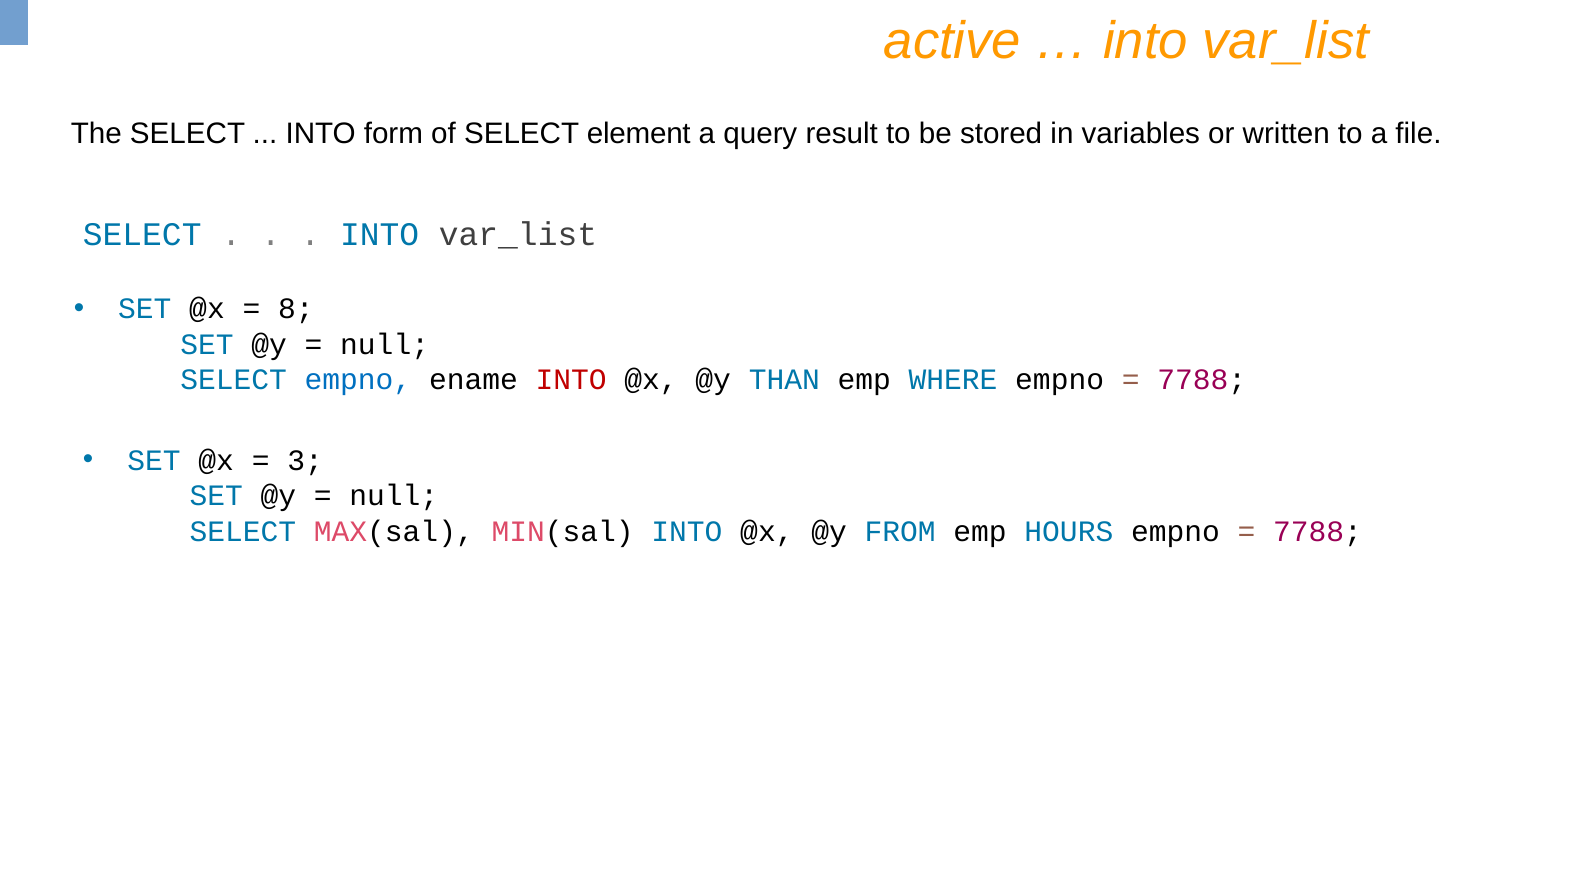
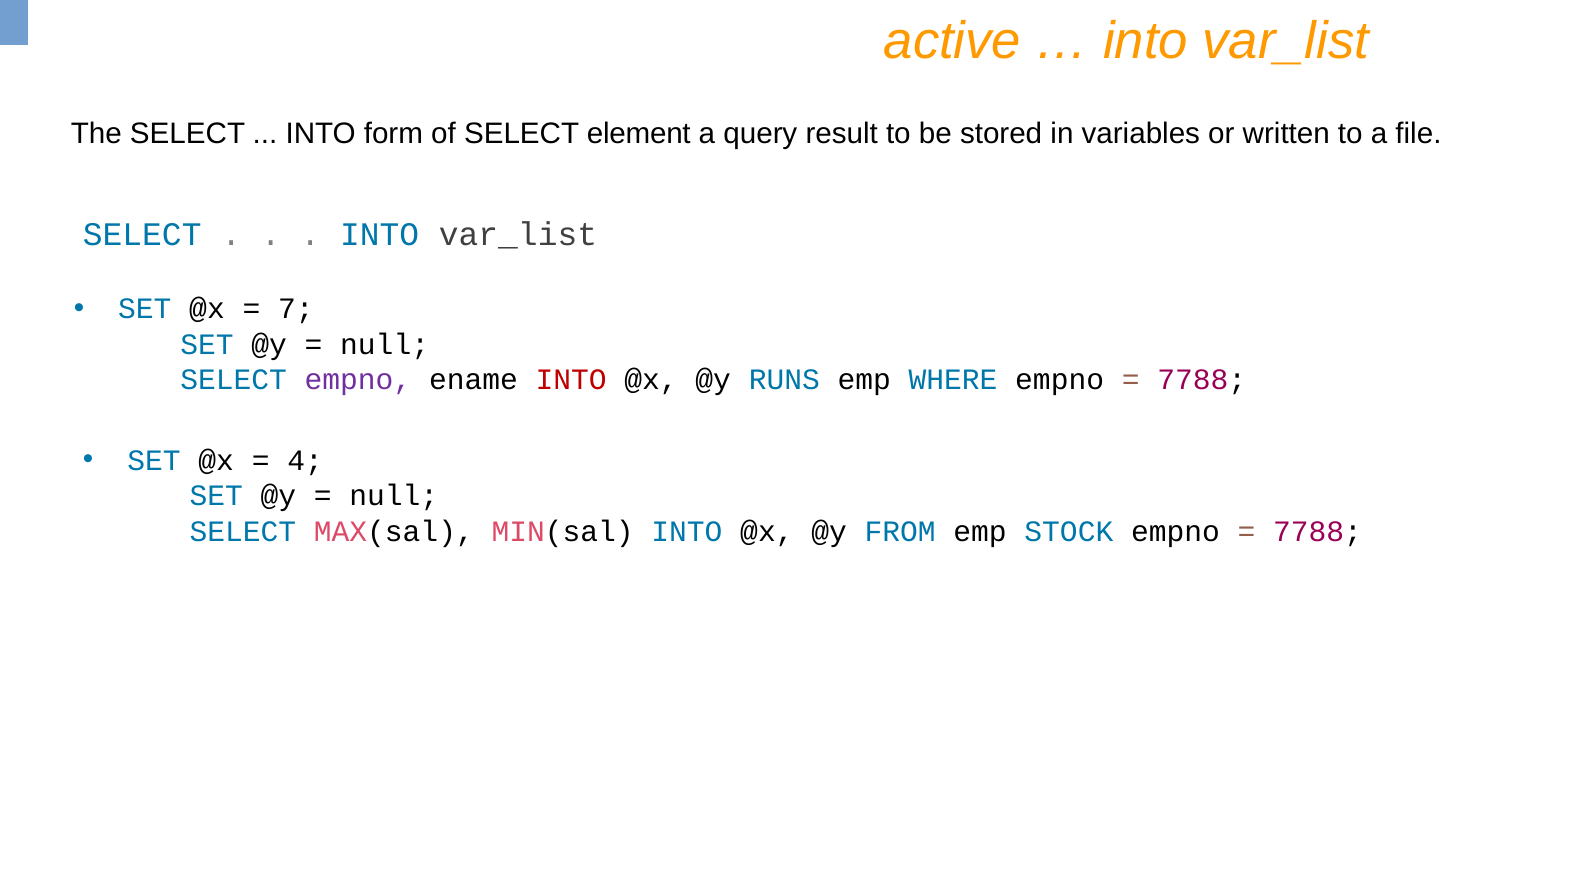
8: 8 -> 7
empno at (358, 380) colour: blue -> purple
THAN: THAN -> RUNS
3: 3 -> 4
HOURS: HOURS -> STOCK
